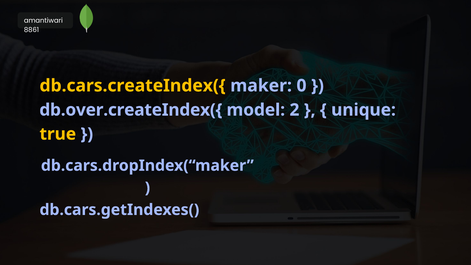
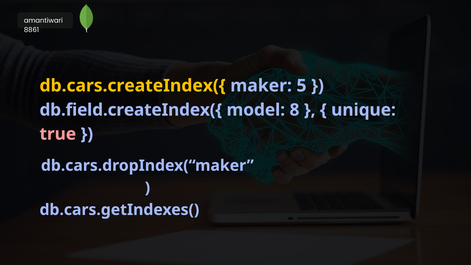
0: 0 -> 5
db.over.createIndex({: db.over.createIndex({ -> db.field.createIndex({
2: 2 -> 8
true colour: yellow -> pink
